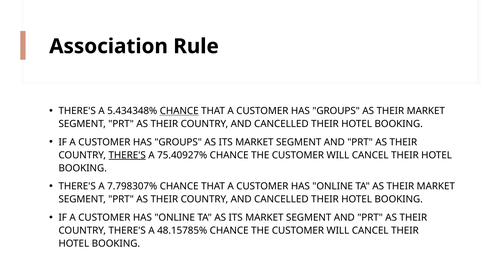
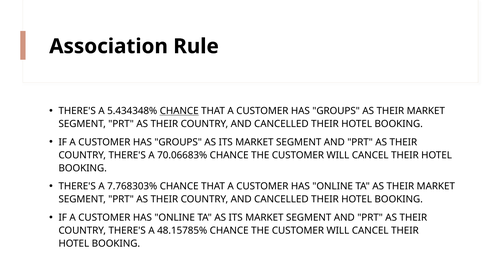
THERE'S at (127, 155) underline: present -> none
75.40927%: 75.40927% -> 70.06683%
7.798307%: 7.798307% -> 7.768303%
